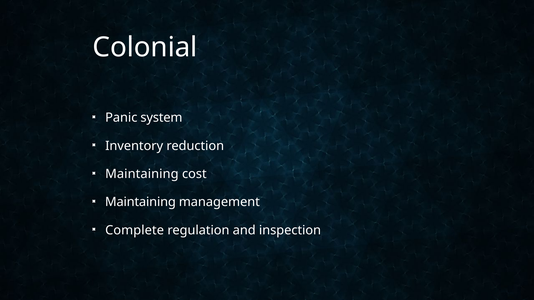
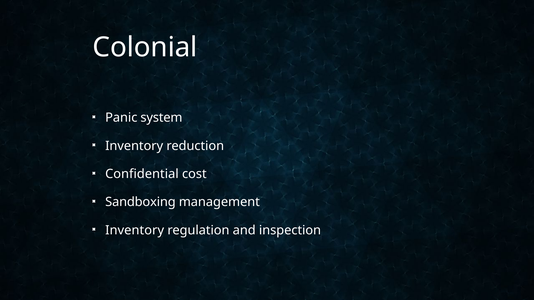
Maintaining at (142, 174): Maintaining -> Confidential
Maintaining at (140, 202): Maintaining -> Sandboxing
Complete at (135, 230): Complete -> Inventory
